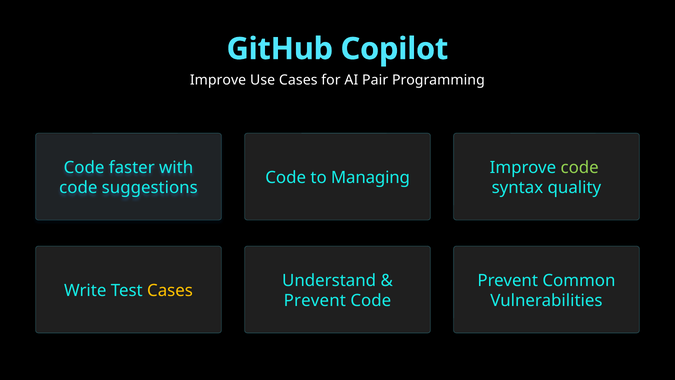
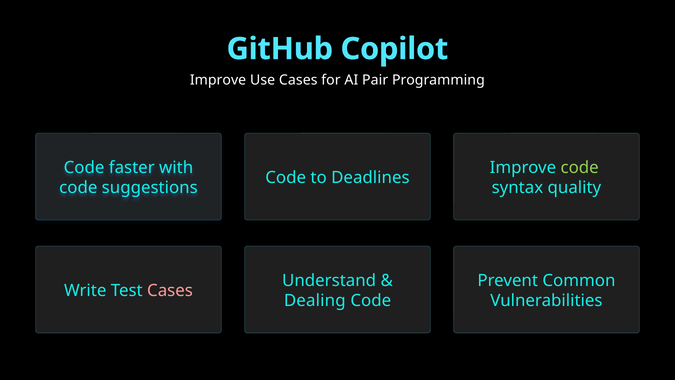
Managing: Managing -> Deadlines
Cases at (170, 290) colour: yellow -> pink
Prevent at (315, 301): Prevent -> Dealing
